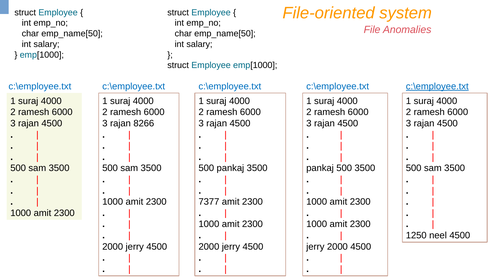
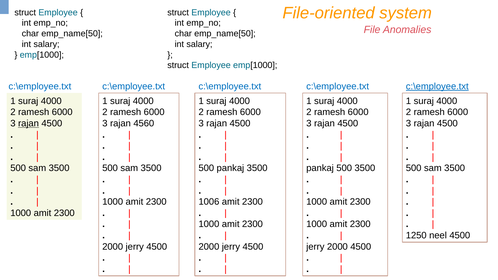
rajan at (28, 123) underline: none -> present
8266: 8266 -> 4560
7377: 7377 -> 1006
